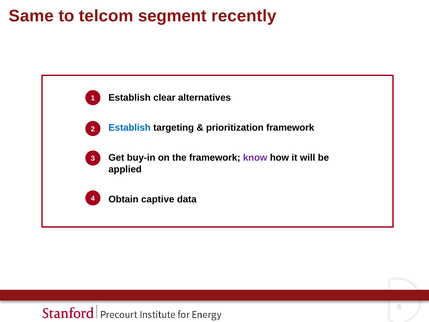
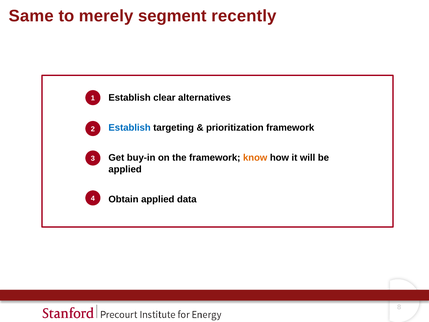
telcom: telcom -> merely
know colour: purple -> orange
Obtain captive: captive -> applied
